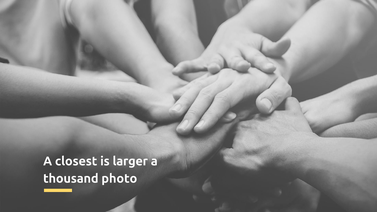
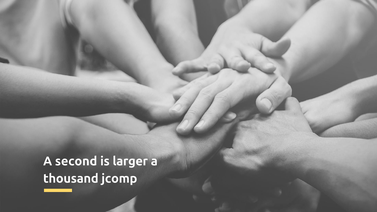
closest: closest -> second
photo: photo -> jcomp
